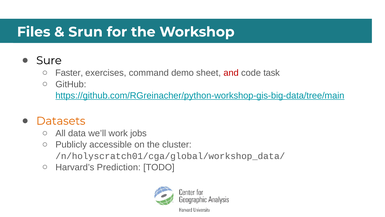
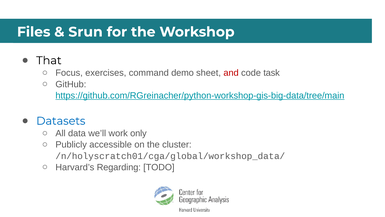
Sure: Sure -> That
Faster: Faster -> Focus
Datasets colour: orange -> blue
jobs: jobs -> only
Prediction: Prediction -> Regarding
